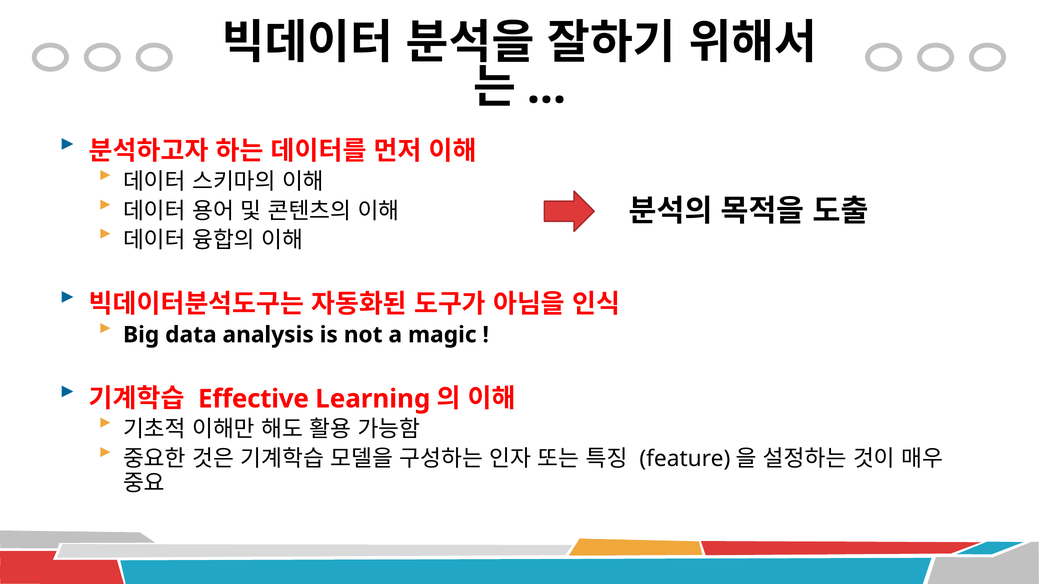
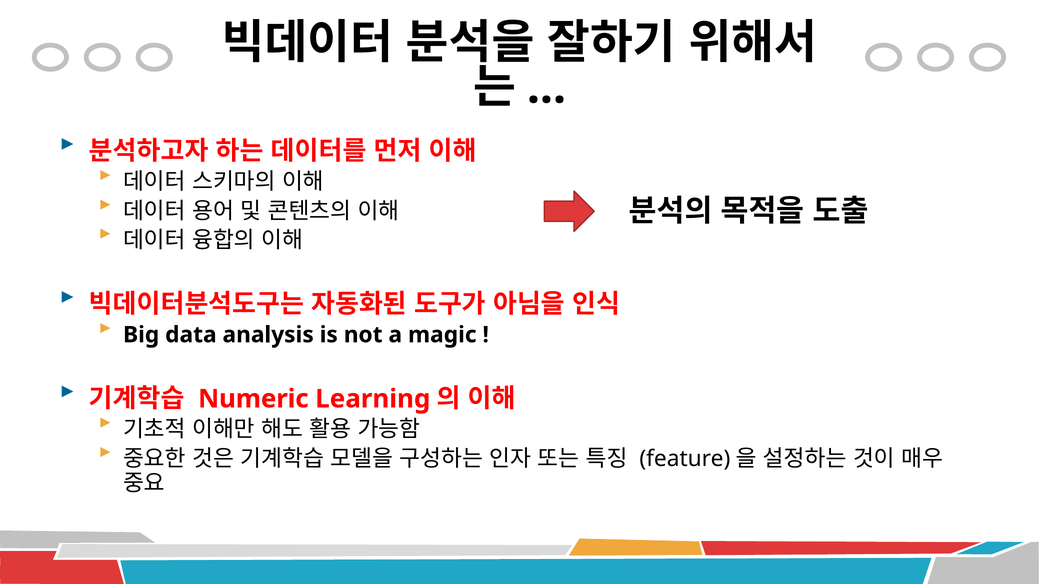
Effective: Effective -> Numeric
